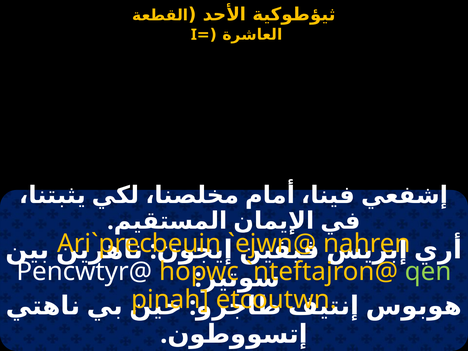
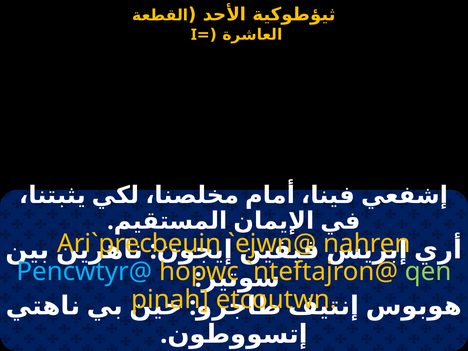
Pencwtyr@ colour: white -> light blue
